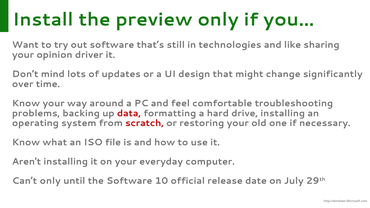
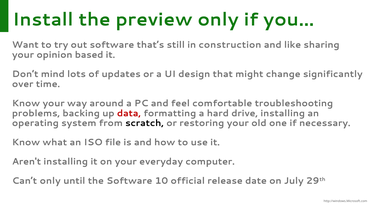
technologies: technologies -> construction
driver: driver -> based
scratch colour: red -> black
